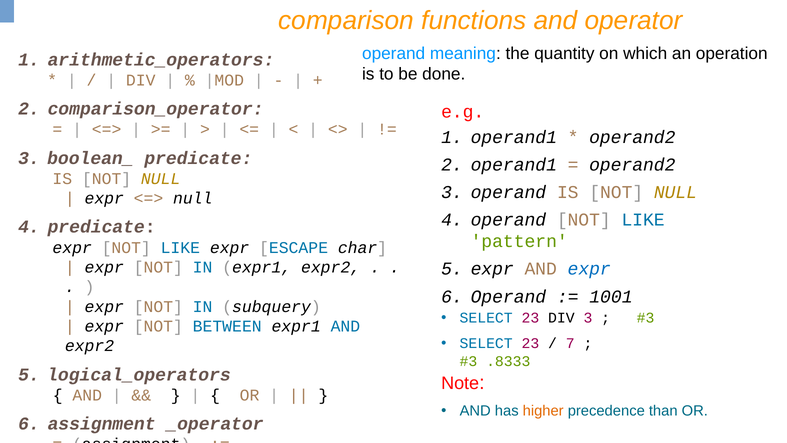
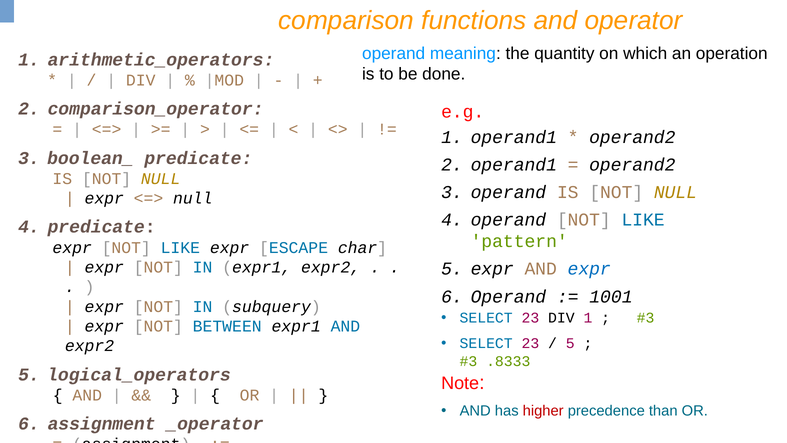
DIV 3: 3 -> 1
7 at (570, 343): 7 -> 5
higher colour: orange -> red
